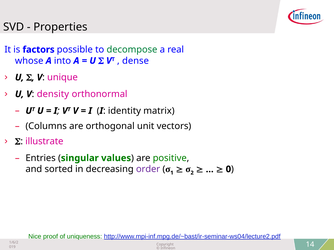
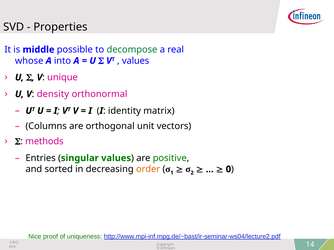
factors: factors -> middle
dense at (136, 61): dense -> values
illustrate: illustrate -> methods
order colour: purple -> orange
